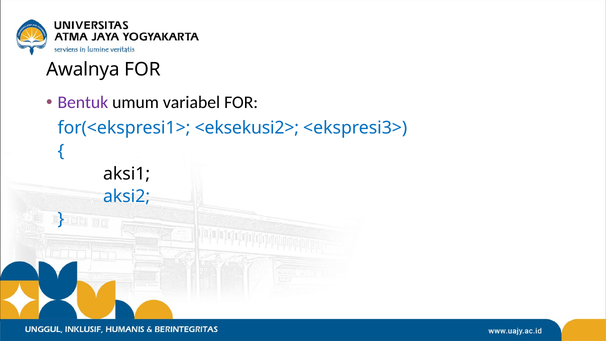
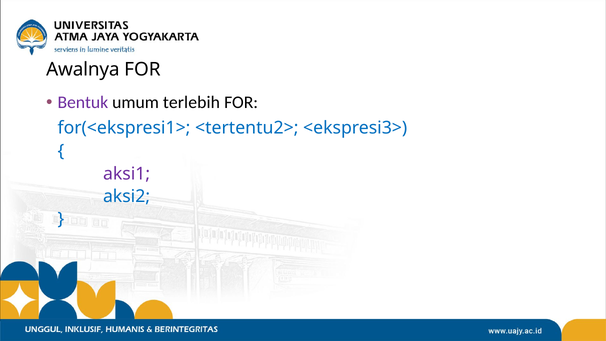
variabel: variabel -> terlebih
<eksekusi2>: <eksekusi2> -> <tertentu2>
aksi1 colour: black -> purple
